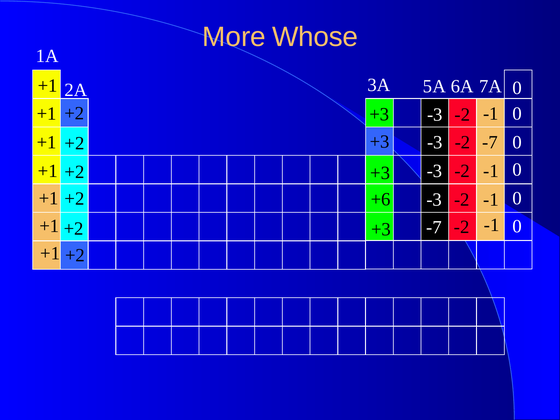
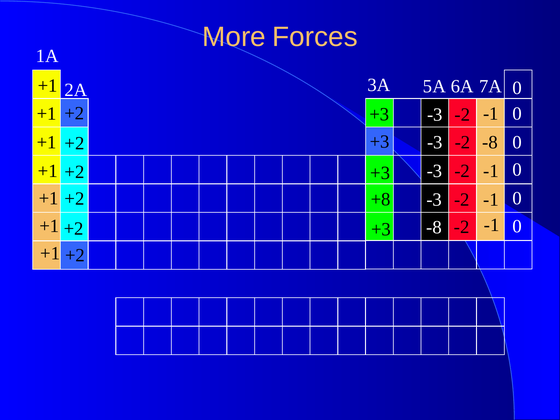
Whose: Whose -> Forces
-7 at (490, 142): -7 -> -8
+6: +6 -> +8
-7 at (434, 227): -7 -> -8
